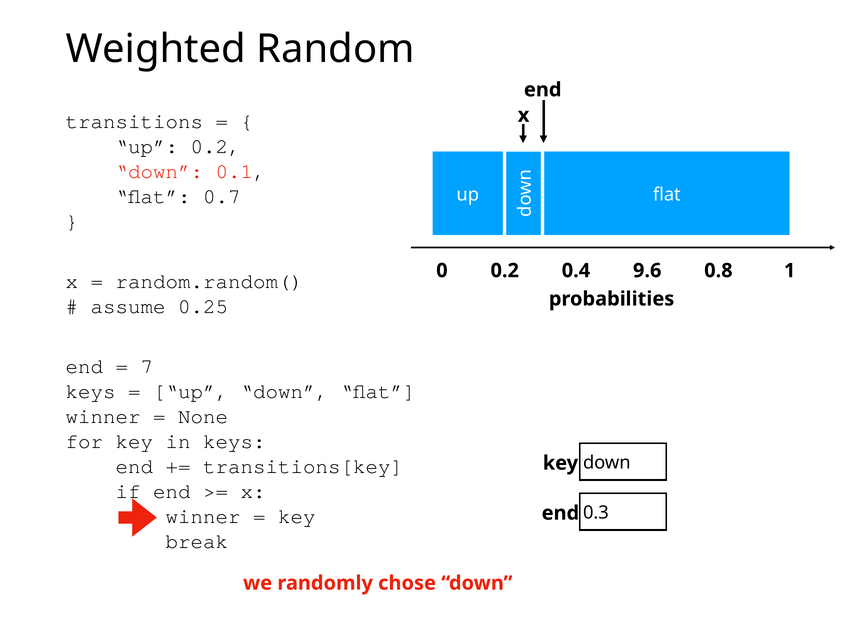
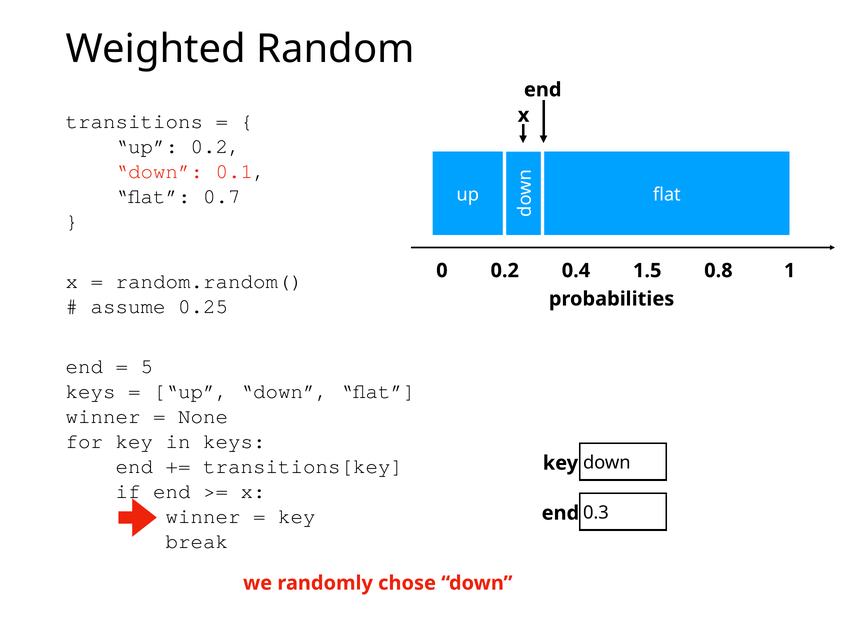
9.6: 9.6 -> 1.5
7: 7 -> 5
